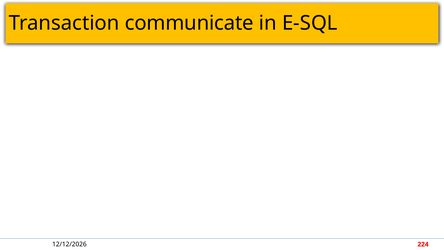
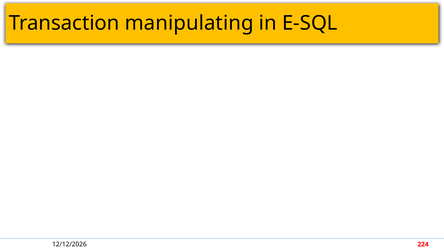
communicate: communicate -> manipulating
